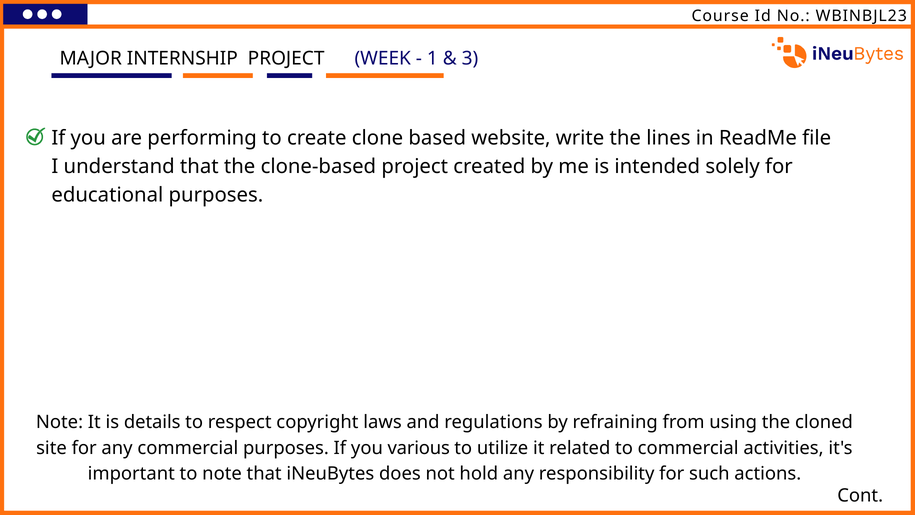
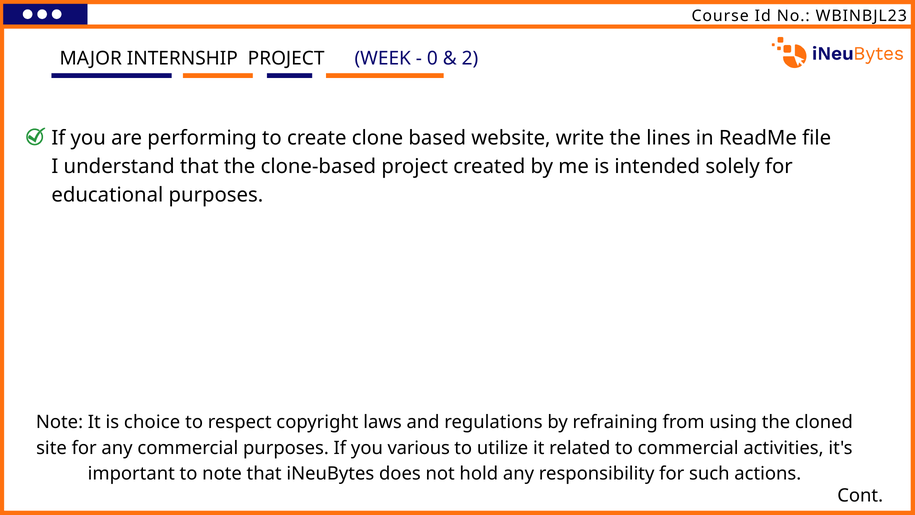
1: 1 -> 0
3: 3 -> 2
details: details -> choice
